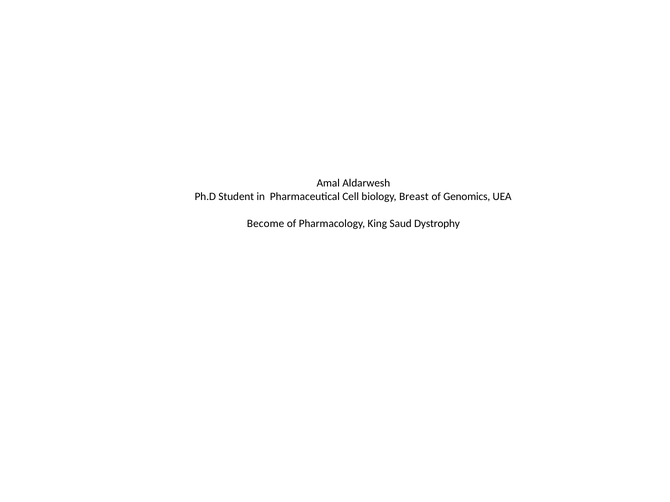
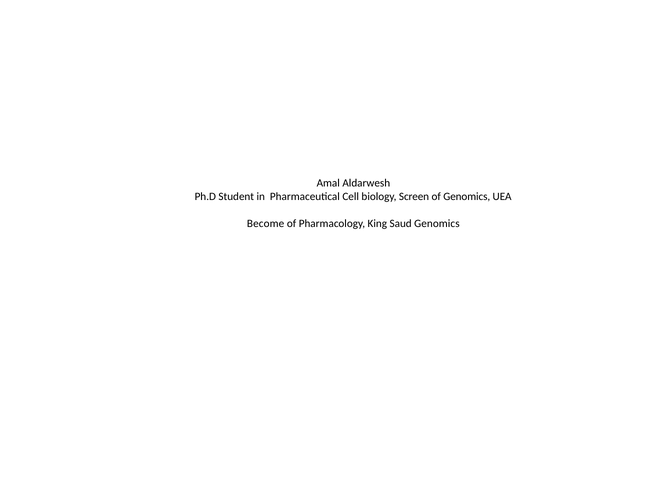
Breast: Breast -> Screen
Saud Dystrophy: Dystrophy -> Genomics
